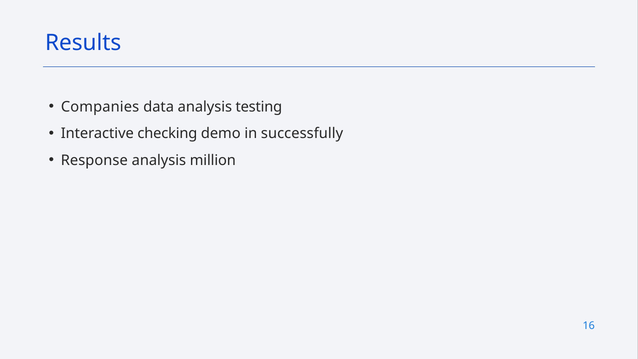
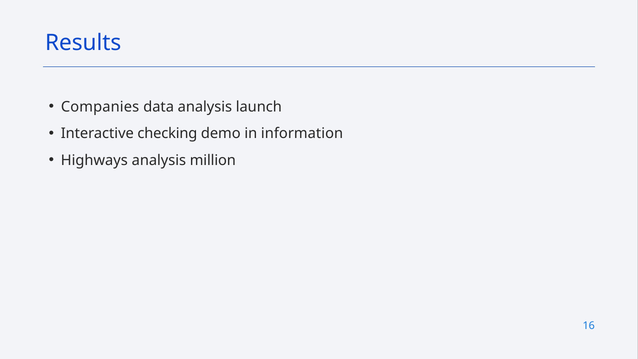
testing: testing -> launch
successfully: successfully -> information
Response: Response -> Highways
